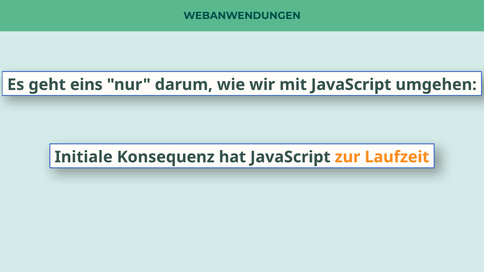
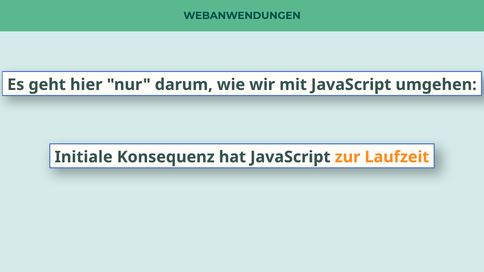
eins: eins -> hier
